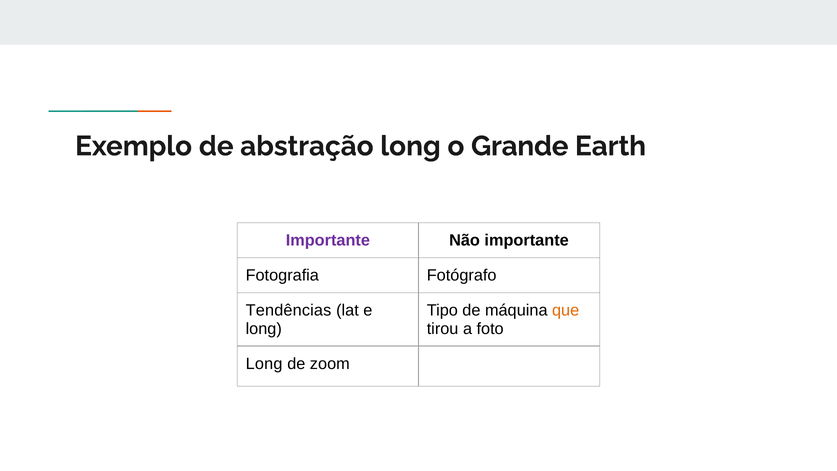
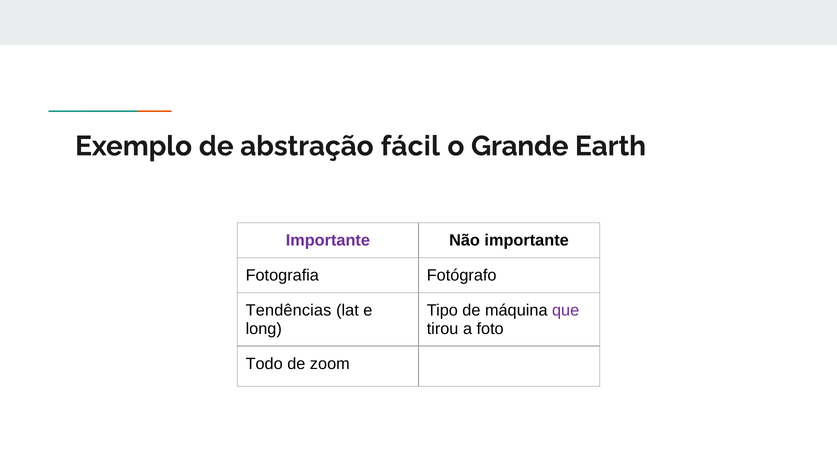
abstração long: long -> fácil
que colour: orange -> purple
Long at (264, 364): Long -> Todo
